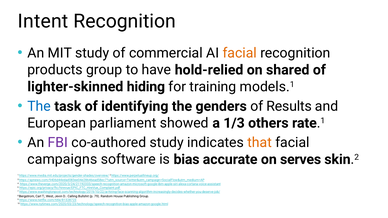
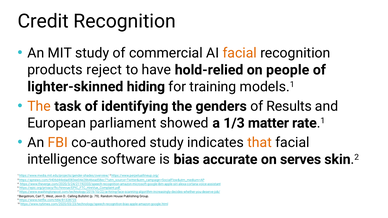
Intent: Intent -> Credit
products group: group -> reject
shared: shared -> people
The at (39, 106) colour: blue -> orange
others: others -> matter
FBI colour: purple -> orange
campaigns: campaigns -> intelligence
